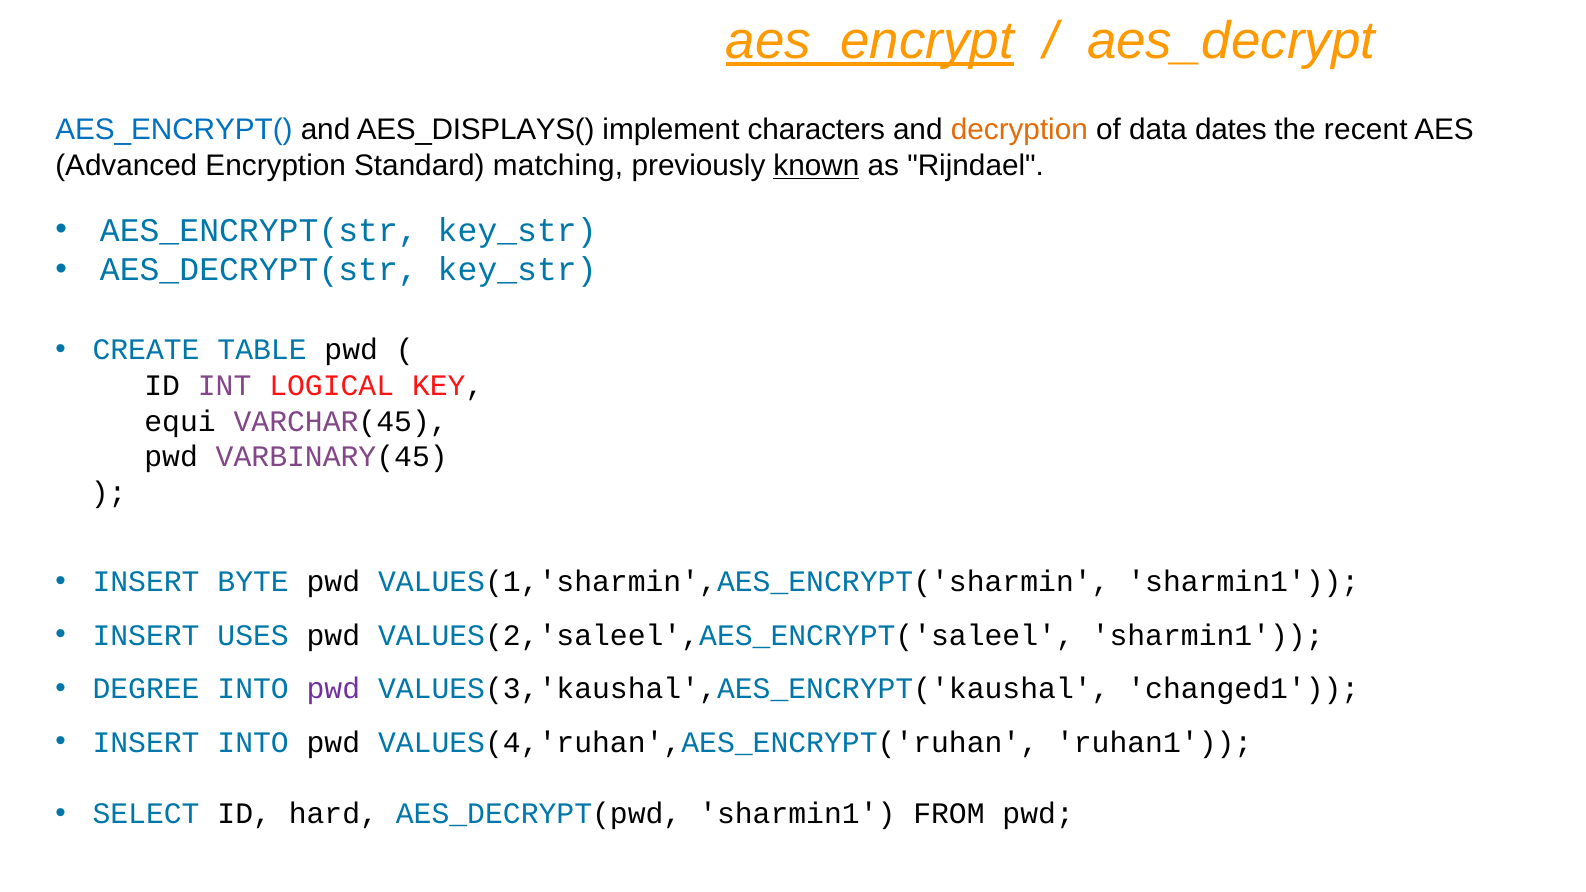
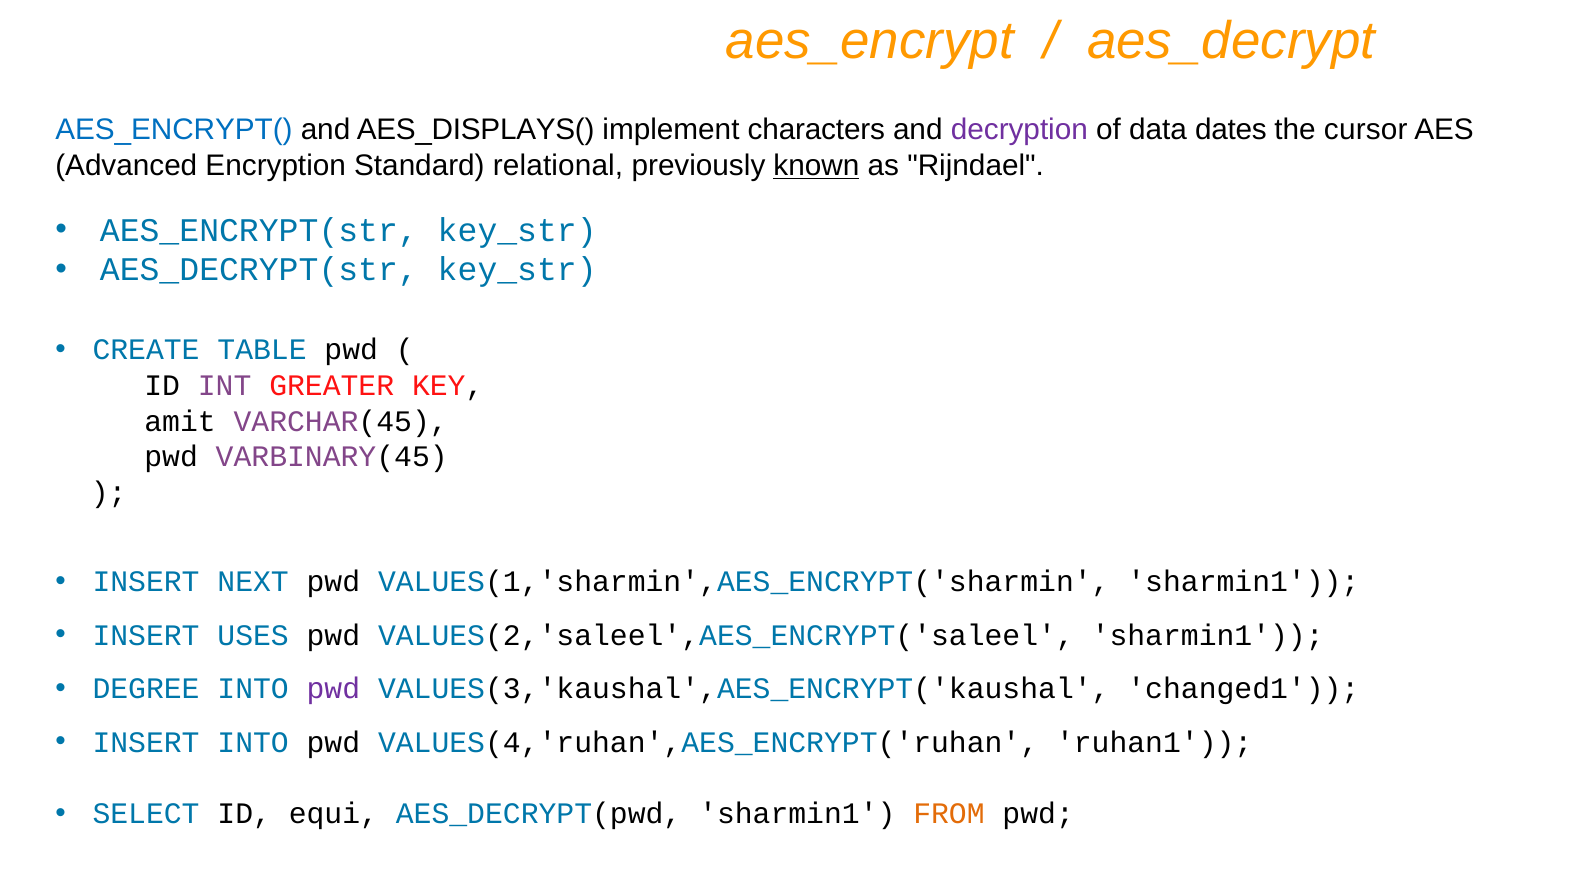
aes_encrypt underline: present -> none
decryption colour: orange -> purple
recent: recent -> cursor
matching: matching -> relational
LOGICAL: LOGICAL -> GREATER
equi: equi -> amit
BYTE: BYTE -> NEXT
hard: hard -> equi
FROM colour: black -> orange
